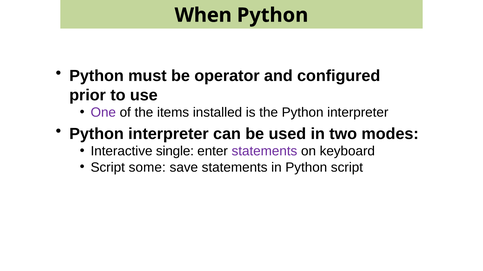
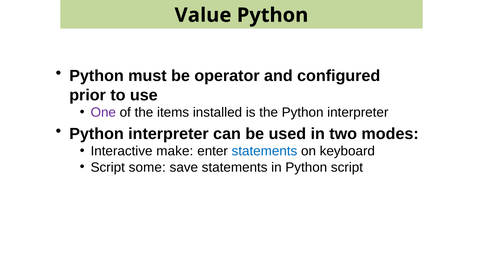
When: When -> Value
single: single -> make
statements at (264, 152) colour: purple -> blue
